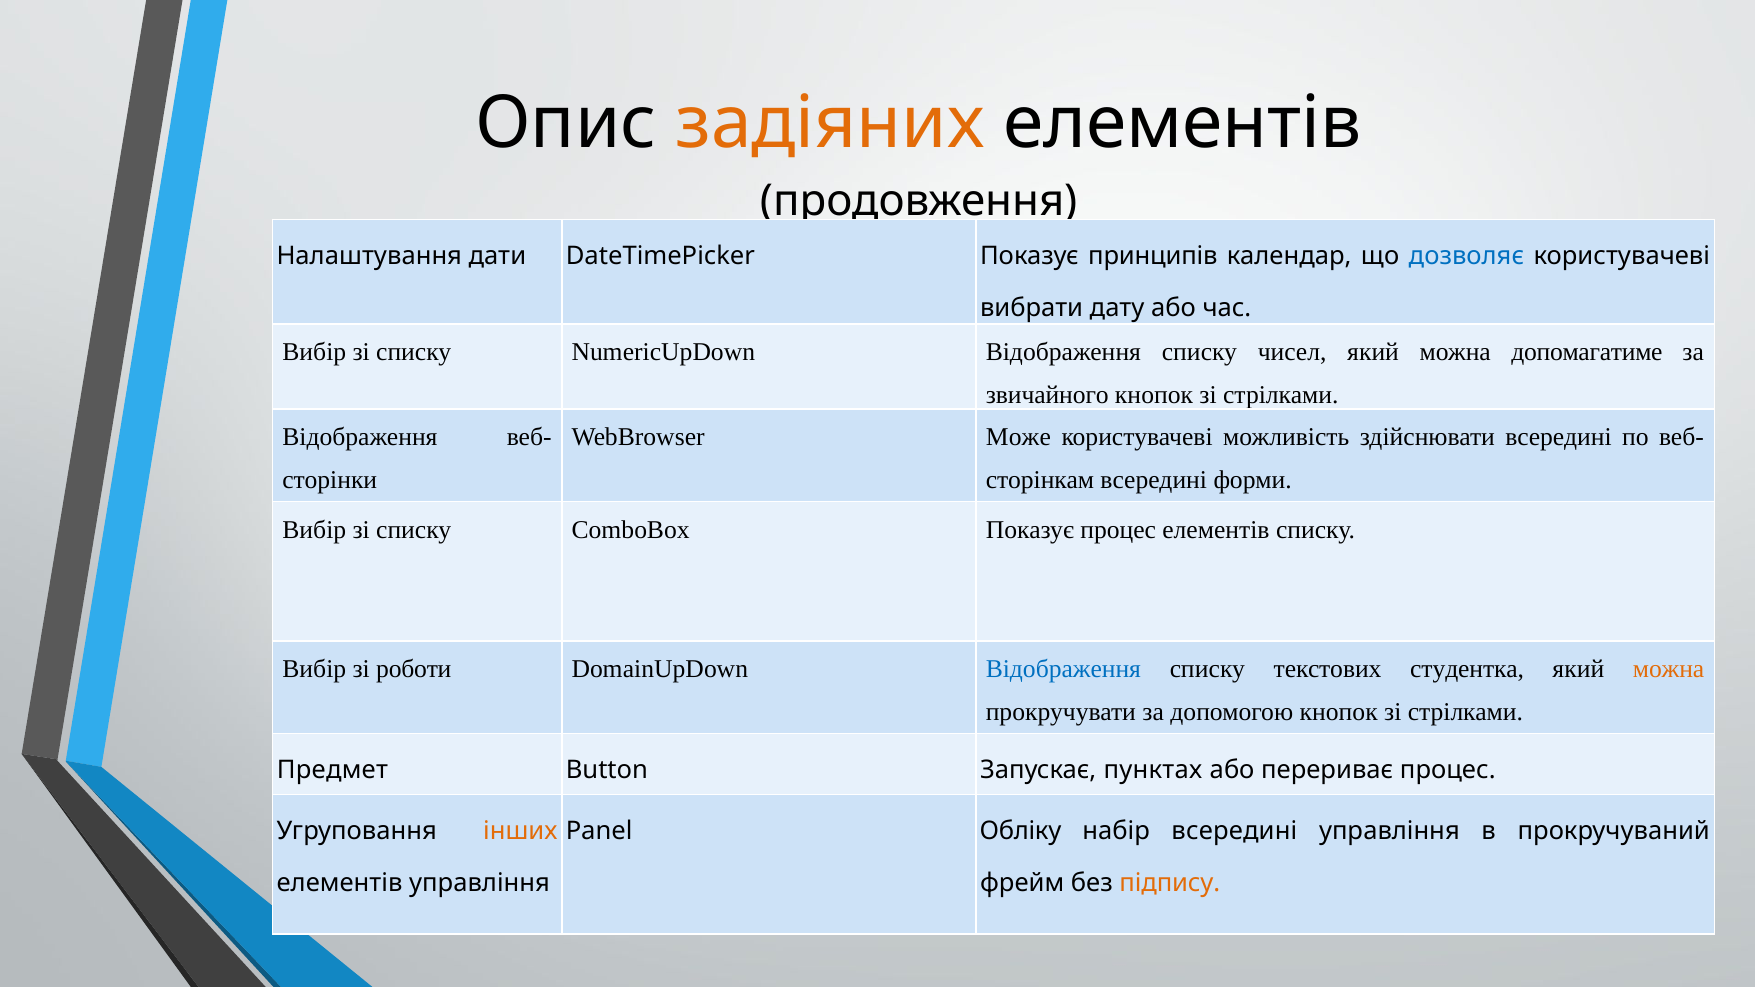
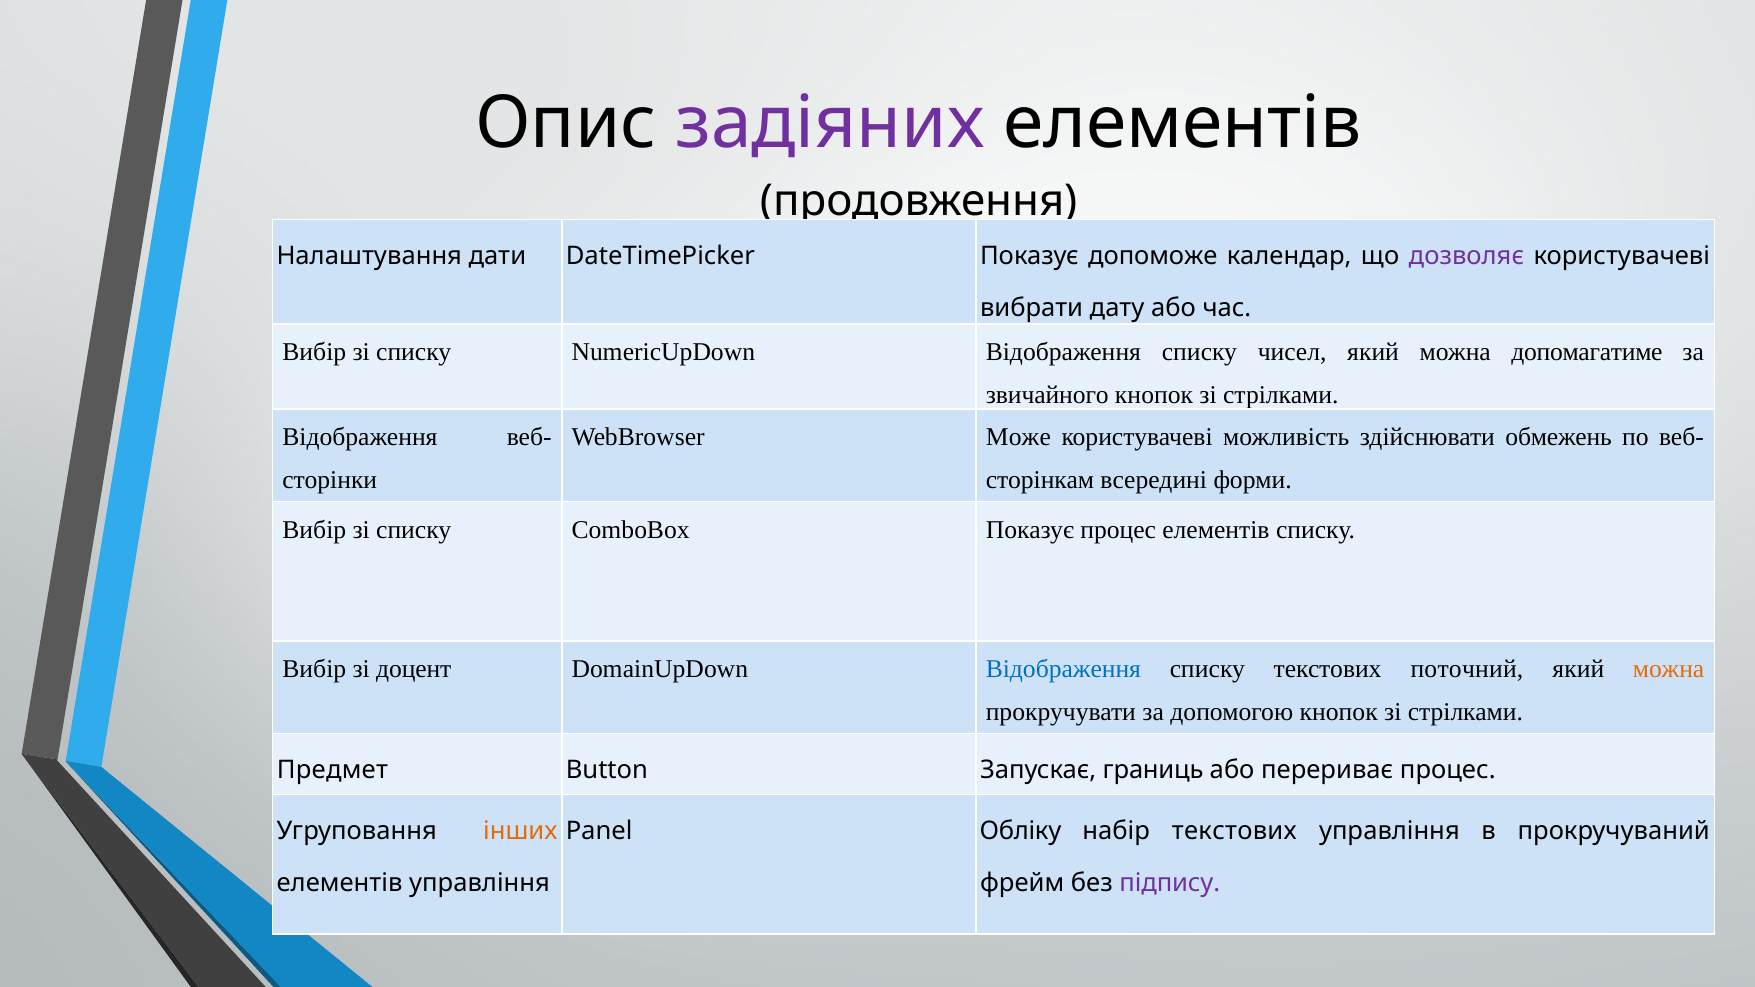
задіяних colour: orange -> purple
принципів: принципів -> допоможе
дозволяє colour: blue -> purple
здійснювати всередині: всередині -> обмежень
роботи: роботи -> доцент
студентка: студентка -> поточний
пунктах: пунктах -> границь
набір всередині: всередині -> текстових
підпису colour: orange -> purple
